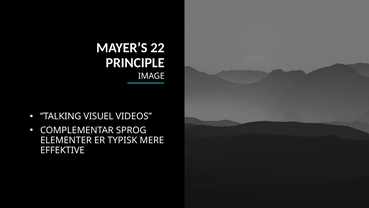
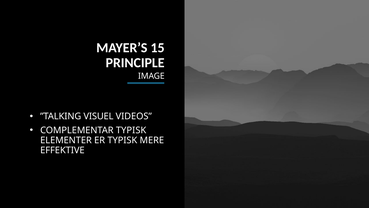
22: 22 -> 15
COMPLEMENTAR SPROG: SPROG -> TYPISK
